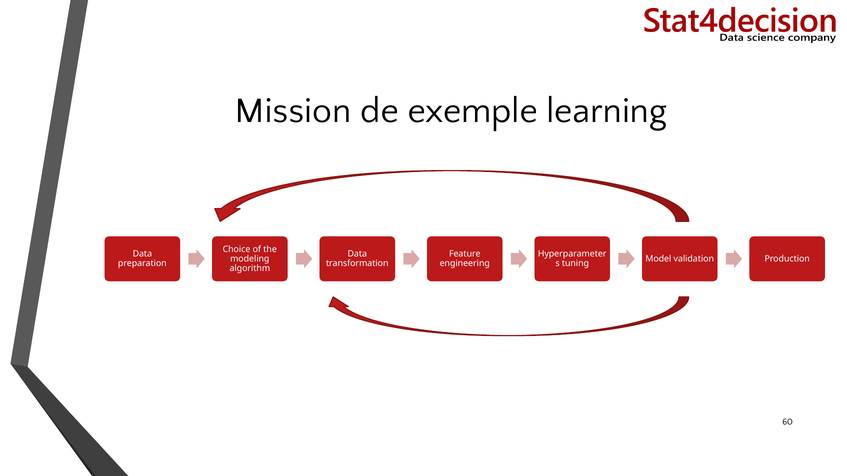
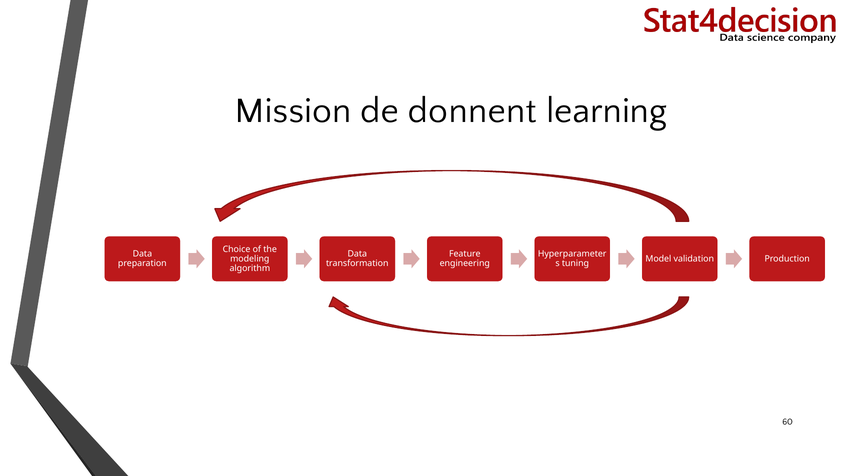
exemple: exemple -> donnent
